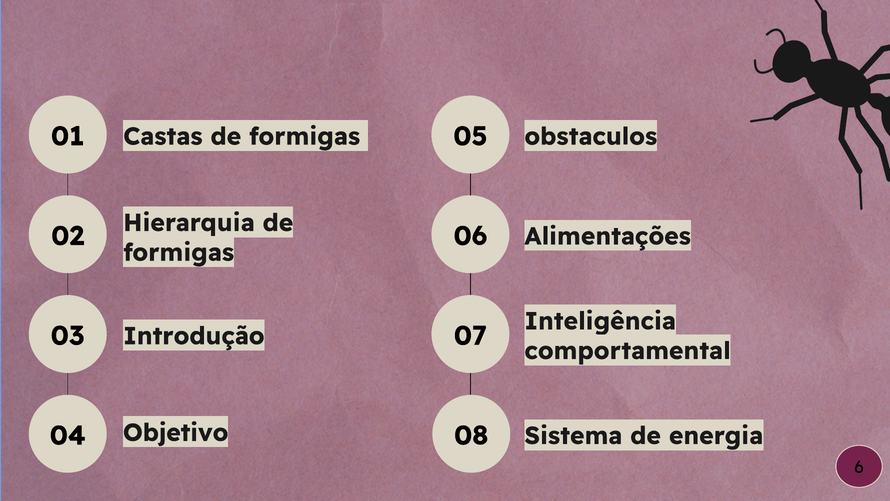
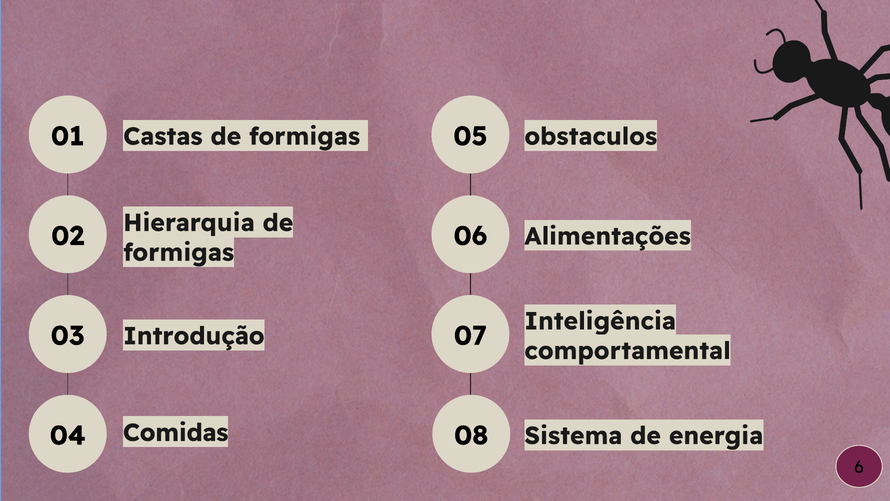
Objetivo: Objetivo -> Comidas
